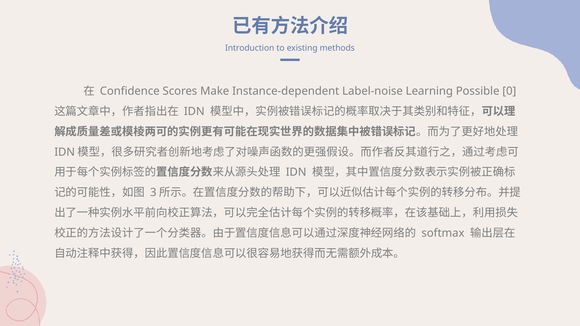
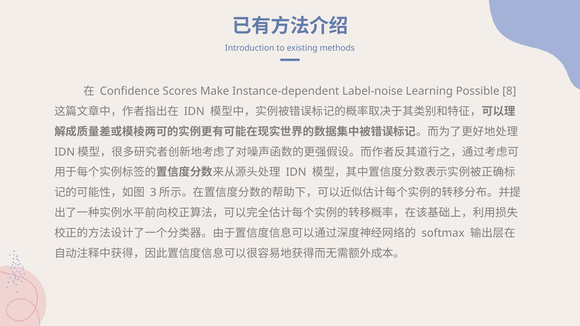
0: 0 -> 8
